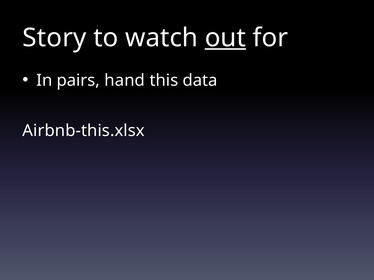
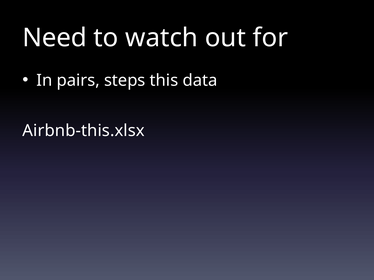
Story: Story -> Need
out underline: present -> none
hand: hand -> steps
